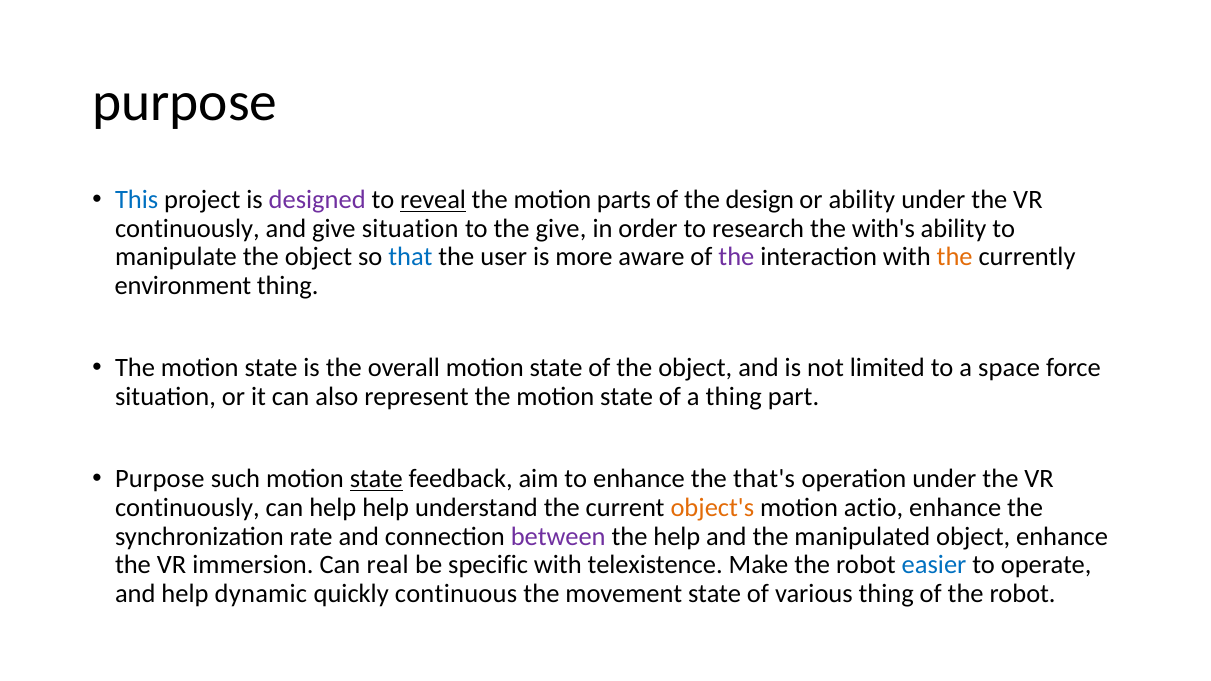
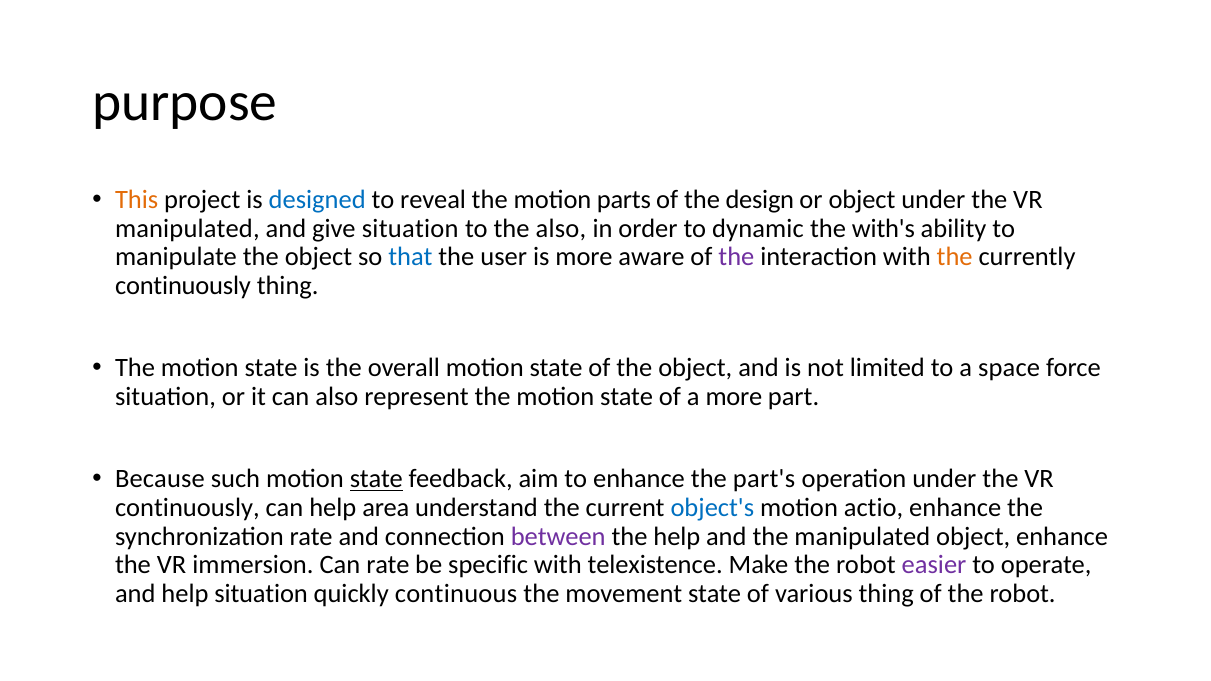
This colour: blue -> orange
designed colour: purple -> blue
reveal underline: present -> none
or ability: ability -> object
continuously at (187, 229): continuously -> manipulated
the give: give -> also
research: research -> dynamic
environment at (183, 286): environment -> continuously
a thing: thing -> more
Purpose at (160, 479): Purpose -> Because
that's: that's -> part's
help help: help -> area
object's colour: orange -> blue
Can real: real -> rate
easier colour: blue -> purple
help dynamic: dynamic -> situation
